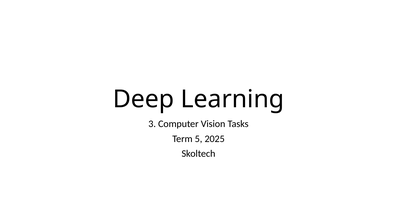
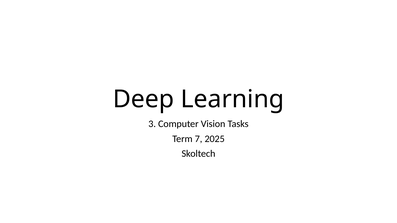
5: 5 -> 7
